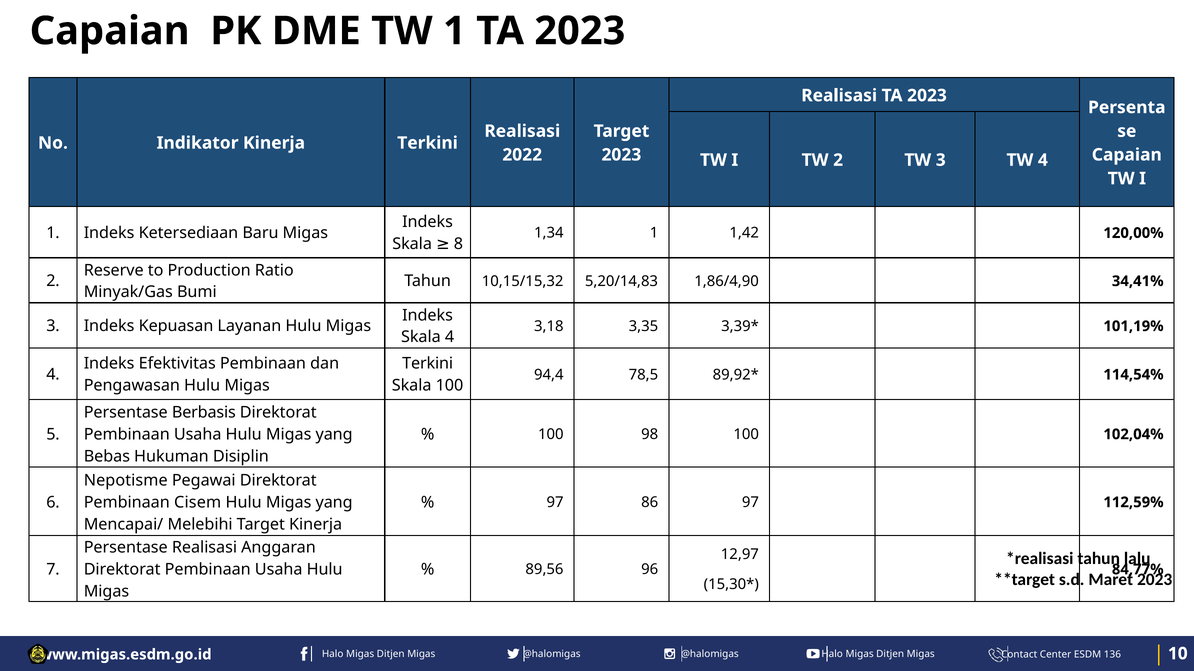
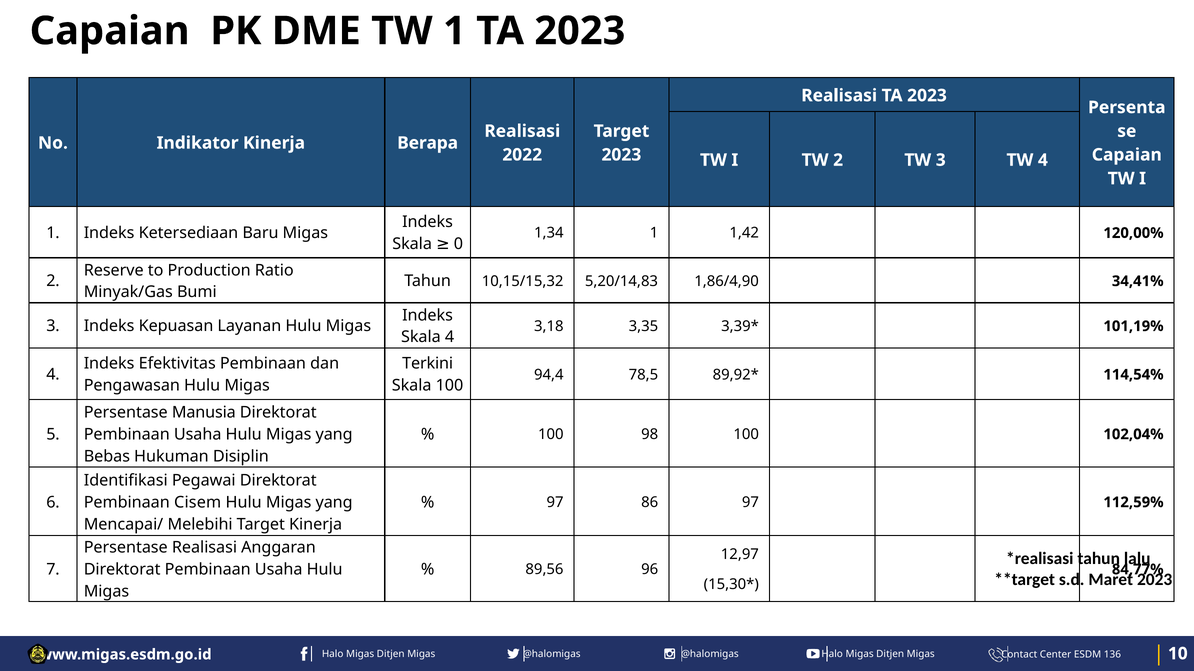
Kinerja Terkini: Terkini -> Berapa
8: 8 -> 0
Berbasis: Berbasis -> Manusia
Nepotisme: Nepotisme -> Identifikasi
